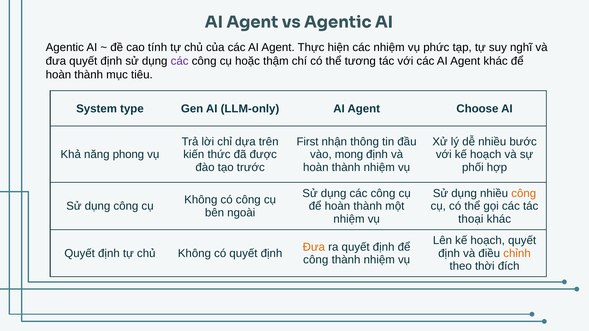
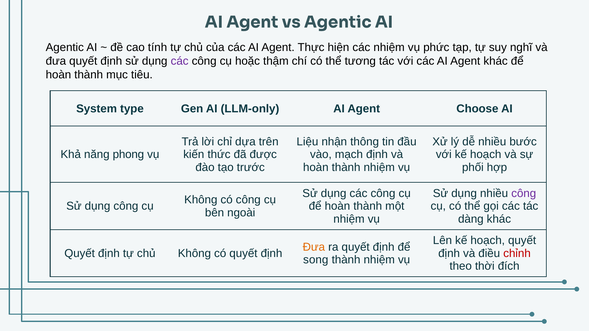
First: First -> Liệu
mong: mong -> mạch
công at (524, 194) colour: orange -> purple
thoại: thoại -> dàng
chỉnh colour: orange -> red
công at (316, 260): công -> song
